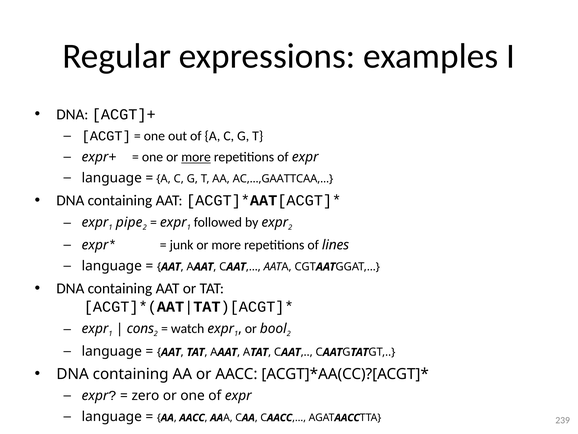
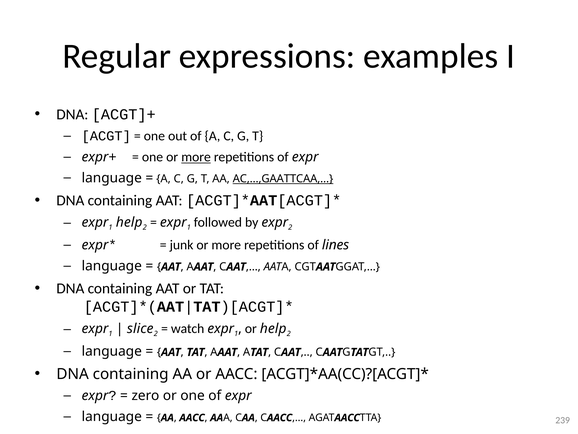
AC,…,GAATTCAA,… underline: none -> present
pipe at (129, 222): pipe -> help
cons: cons -> slice
or bool: bool -> help
